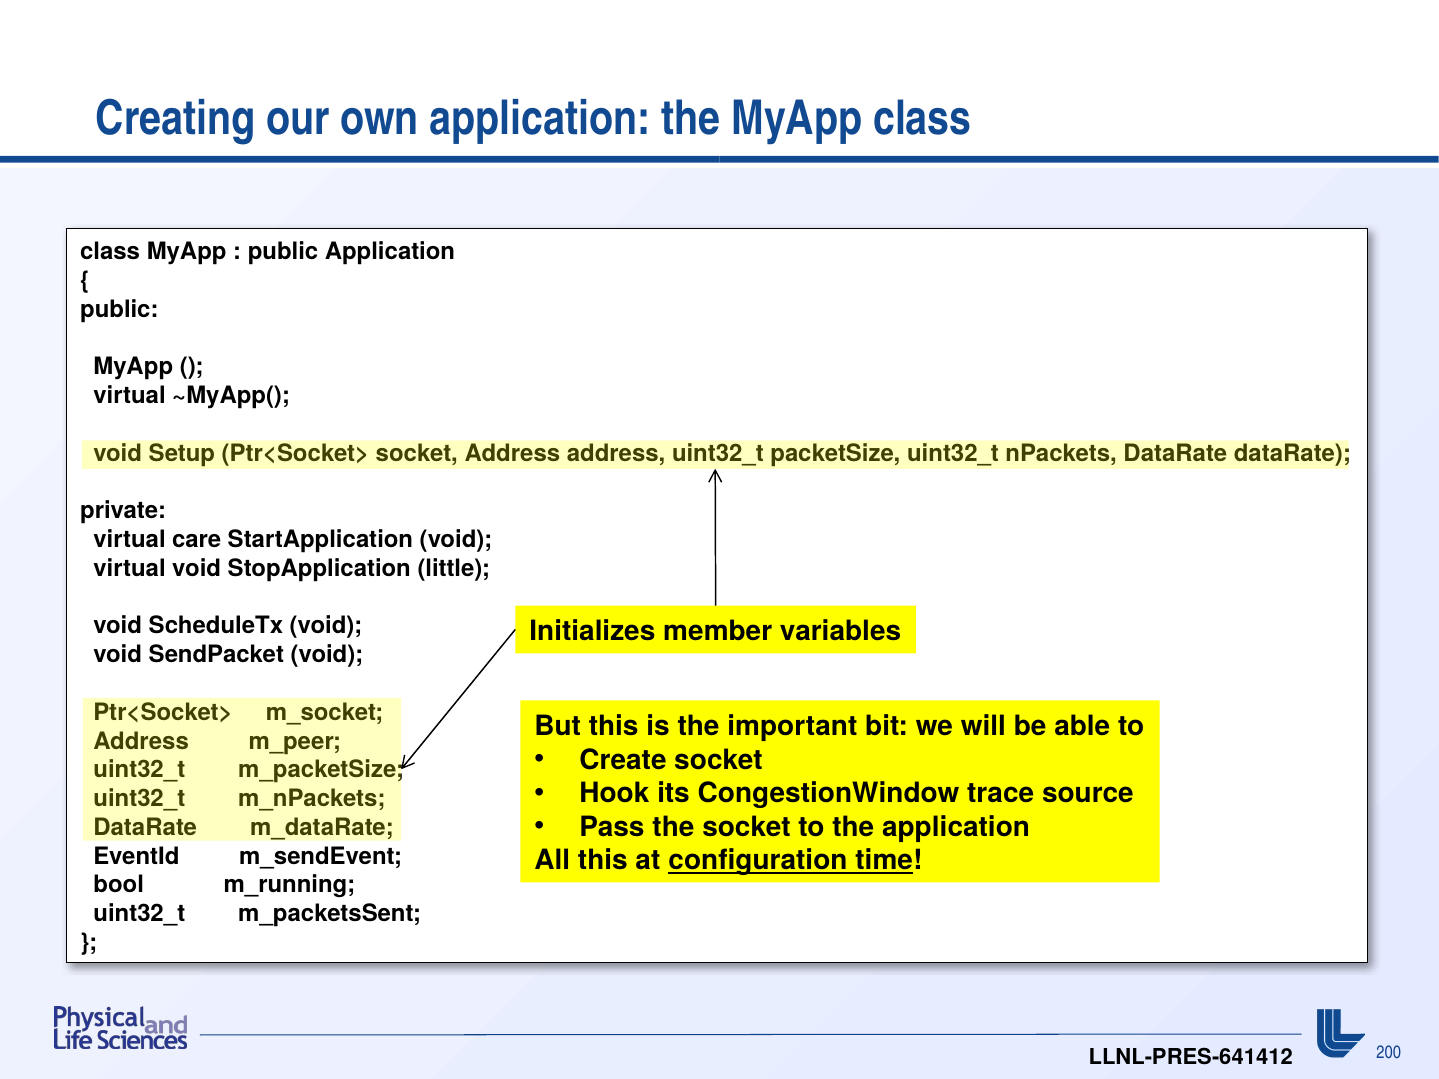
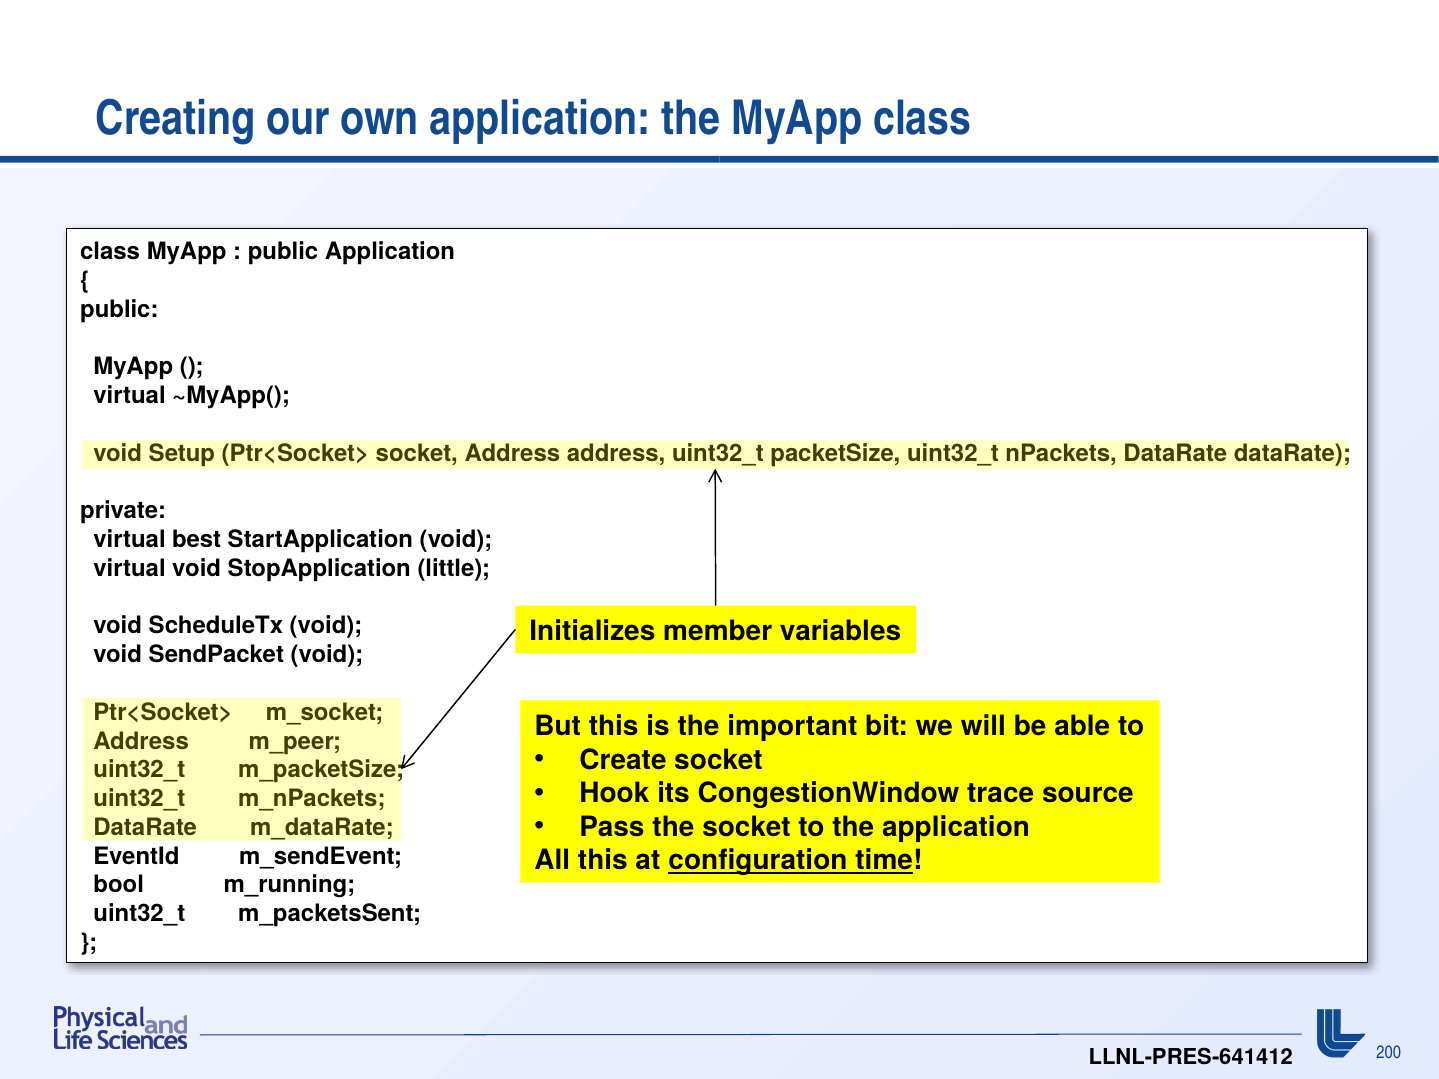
care: care -> best
